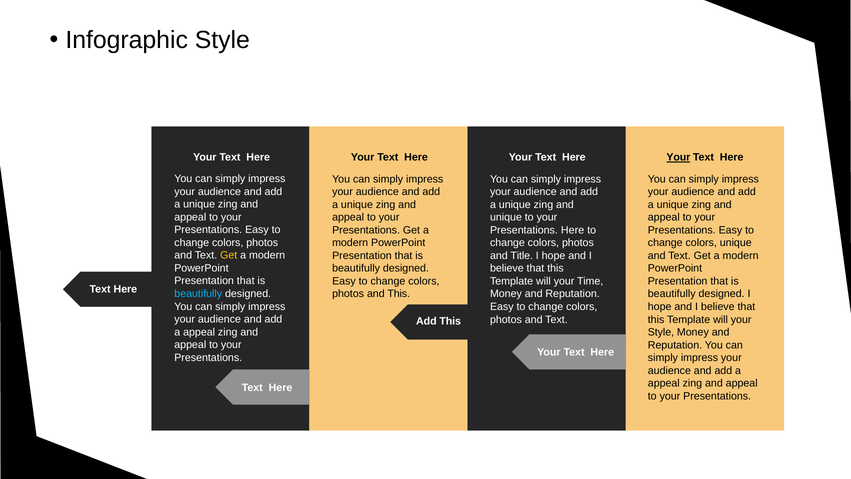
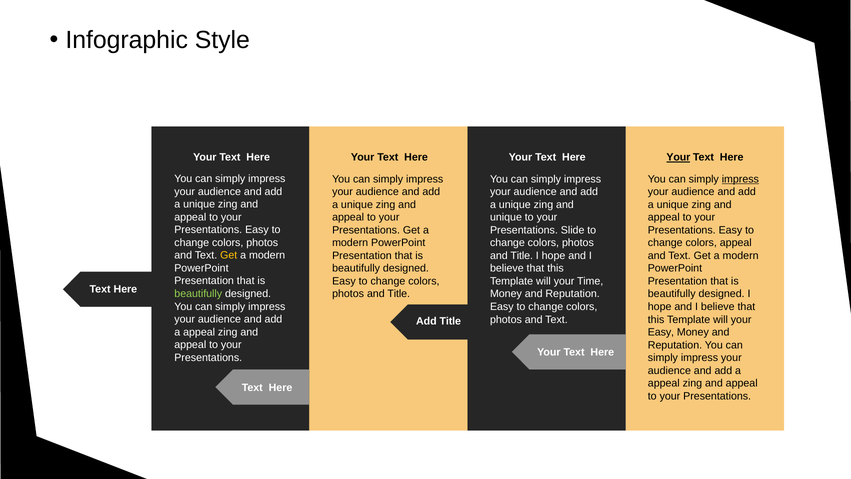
impress at (740, 179) underline: none -> present
Presentations Here: Here -> Slide
colors unique: unique -> appeal
beautifully at (198, 294) colour: light blue -> light green
This at (399, 294): This -> Title
Add This: This -> Title
Style at (661, 332): Style -> Easy
